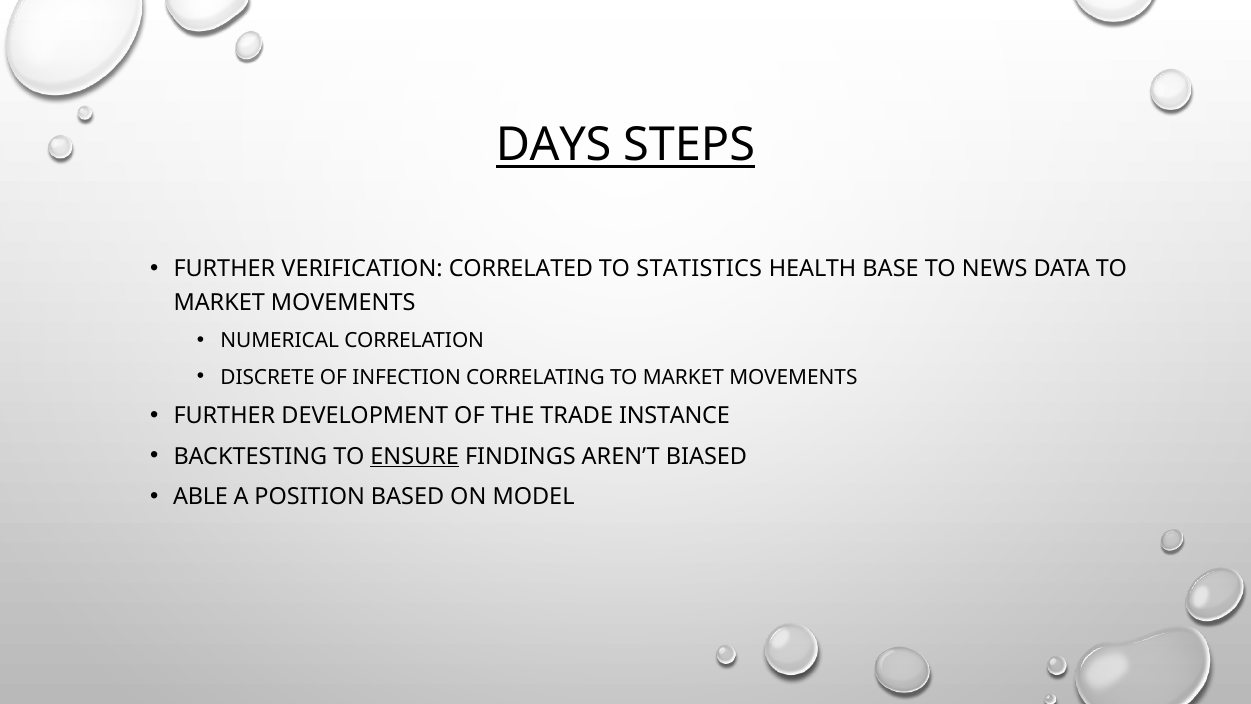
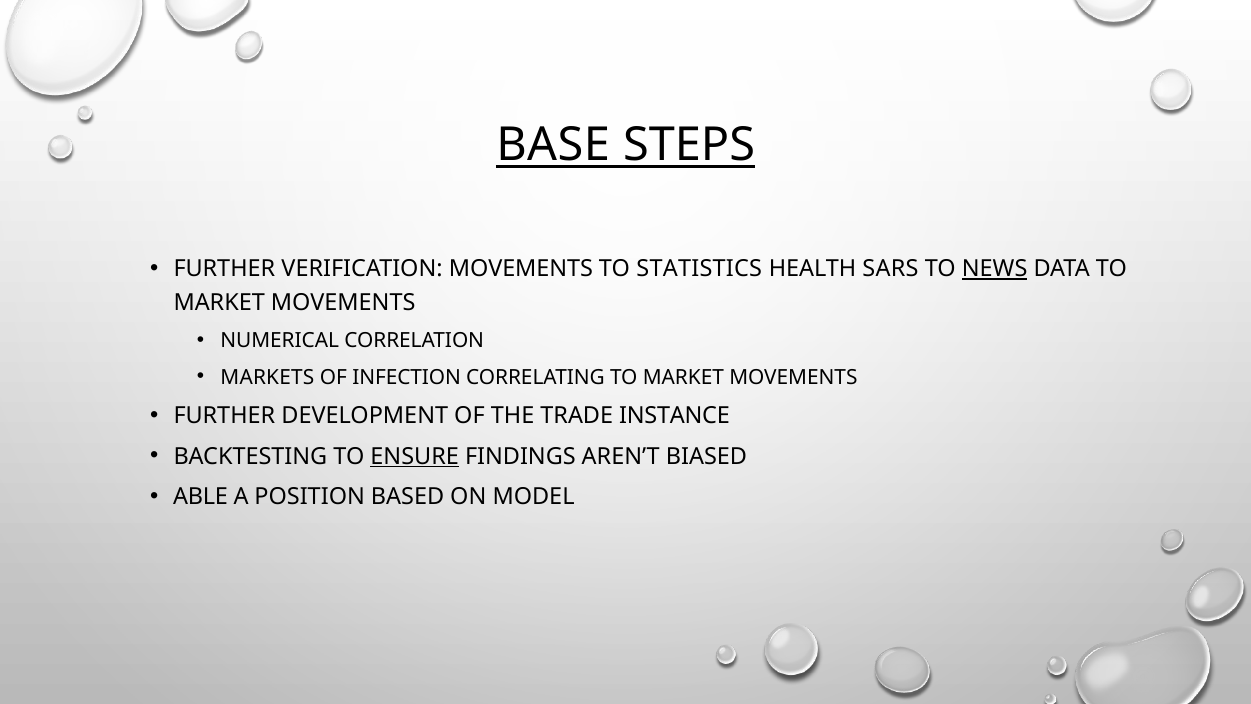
DAYS: DAYS -> BASE
VERIFICATION CORRELATED: CORRELATED -> MOVEMENTS
BASE: BASE -> SARS
NEWS underline: none -> present
DISCRETE: DISCRETE -> MARKETS
